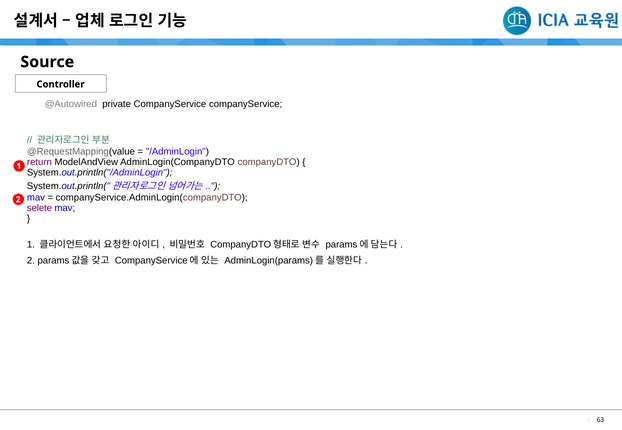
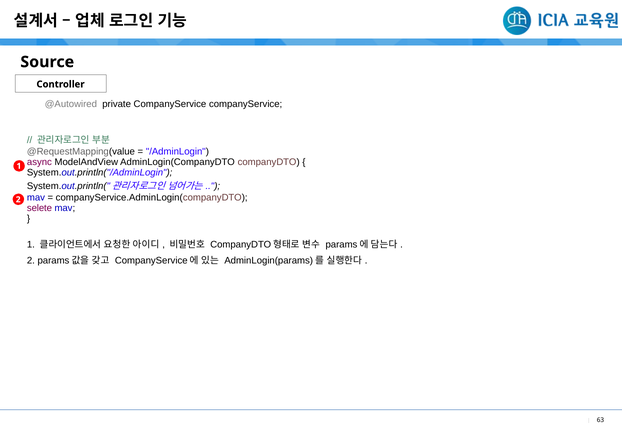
return: return -> async
